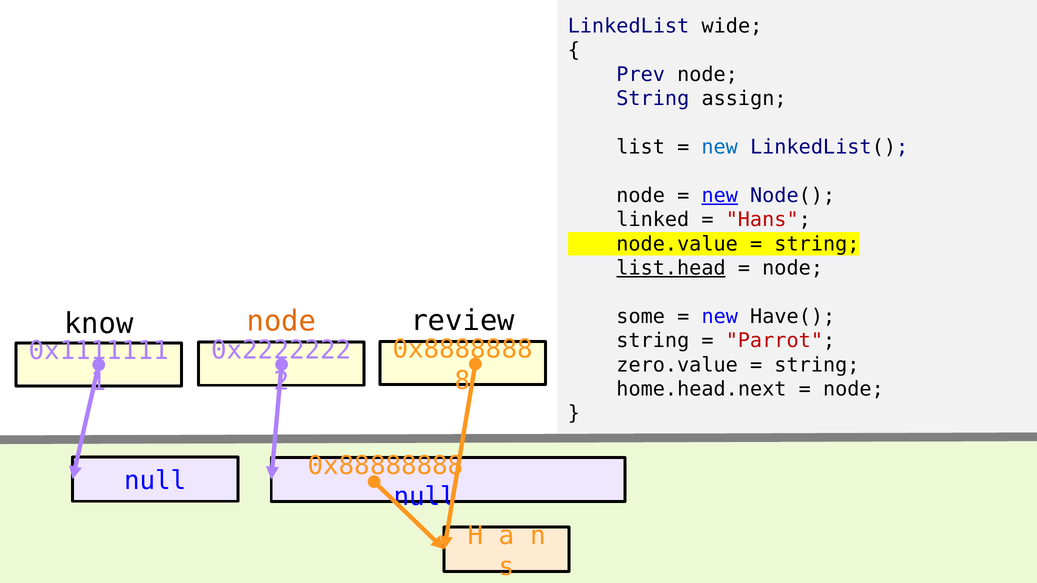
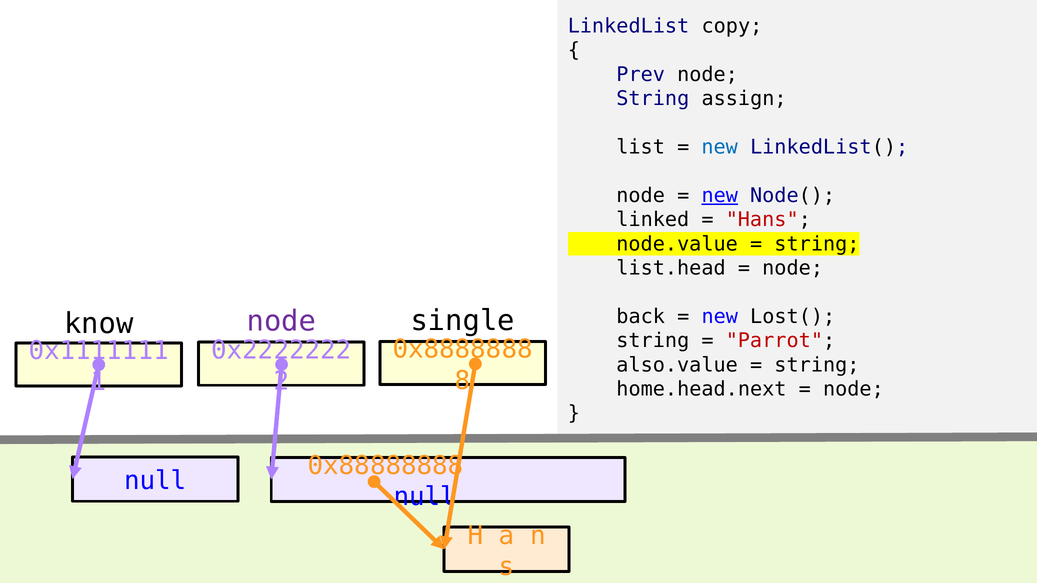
wide: wide -> copy
list.head underline: present -> none
some: some -> back
Have(: Have( -> Lost(
review: review -> single
node at (281, 321) colour: orange -> purple
zero.value: zero.value -> also.value
